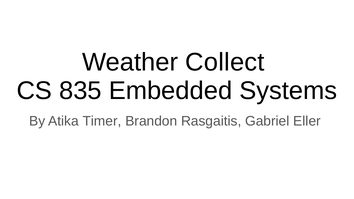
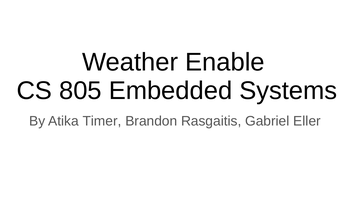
Collect: Collect -> Enable
835: 835 -> 805
